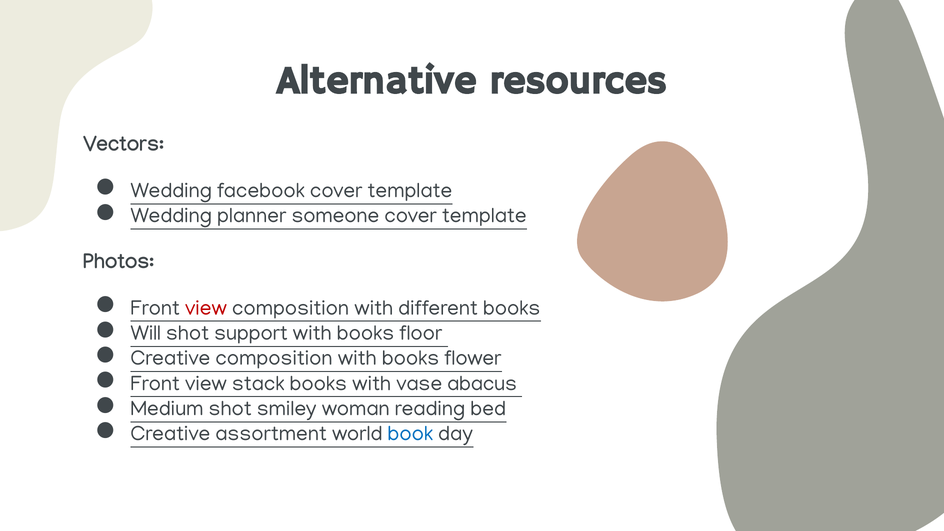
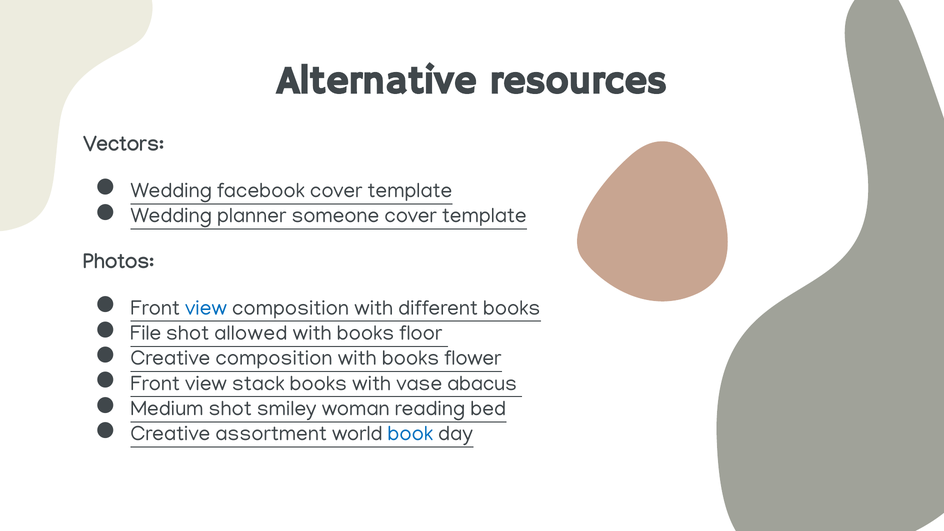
view at (206, 308) colour: red -> blue
Will: Will -> File
support: support -> allowed
